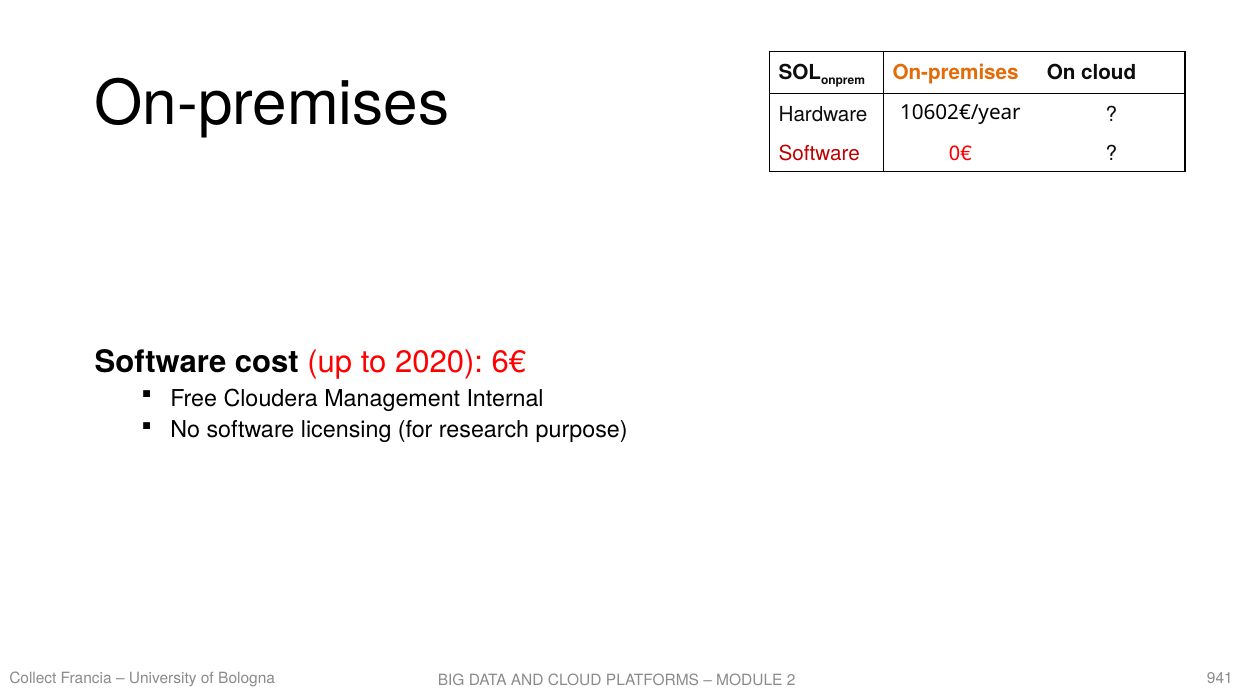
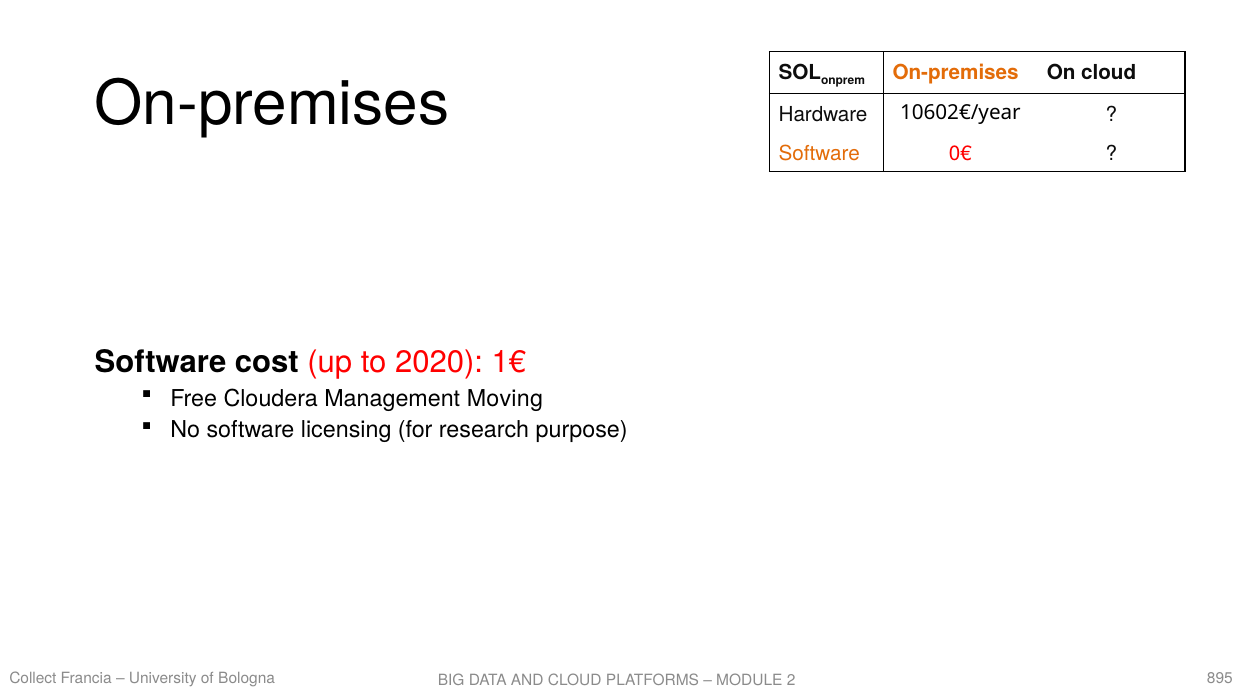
Software at (819, 154) colour: red -> orange
6€: 6€ -> 1€
Internal: Internal -> Moving
941: 941 -> 895
